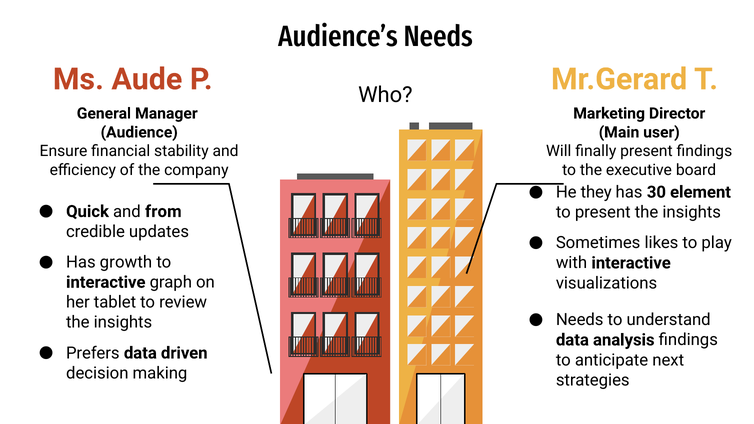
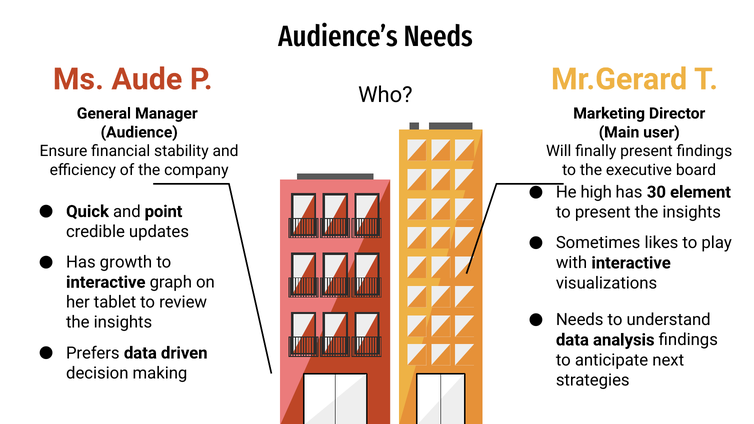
they: they -> high
from: from -> point
